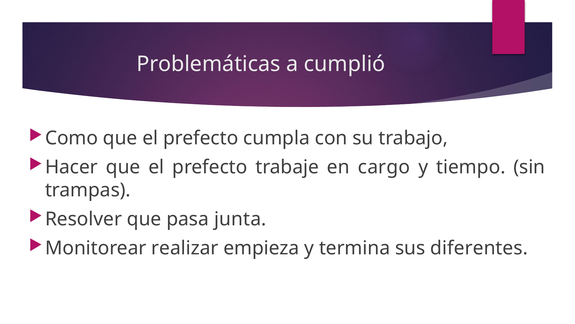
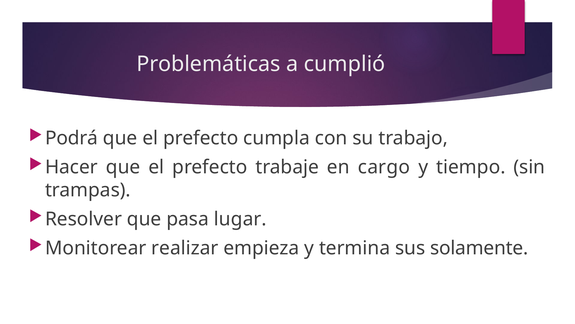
Como: Como -> Podrá
junta: junta -> lugar
diferentes: diferentes -> solamente
